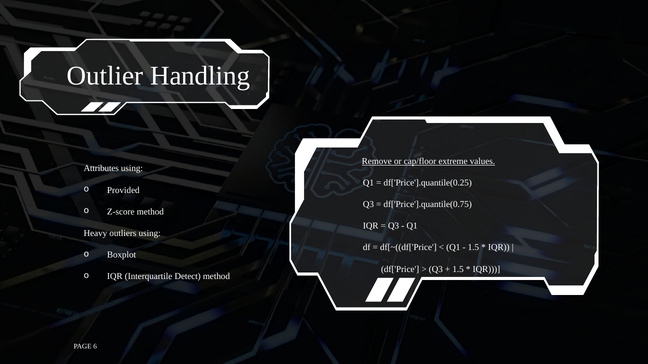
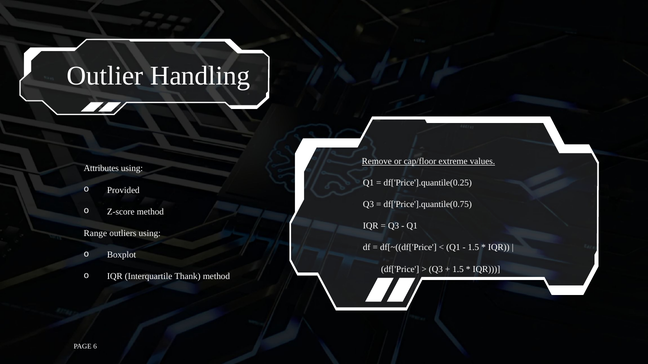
Heavy: Heavy -> Range
Detect: Detect -> Thank
